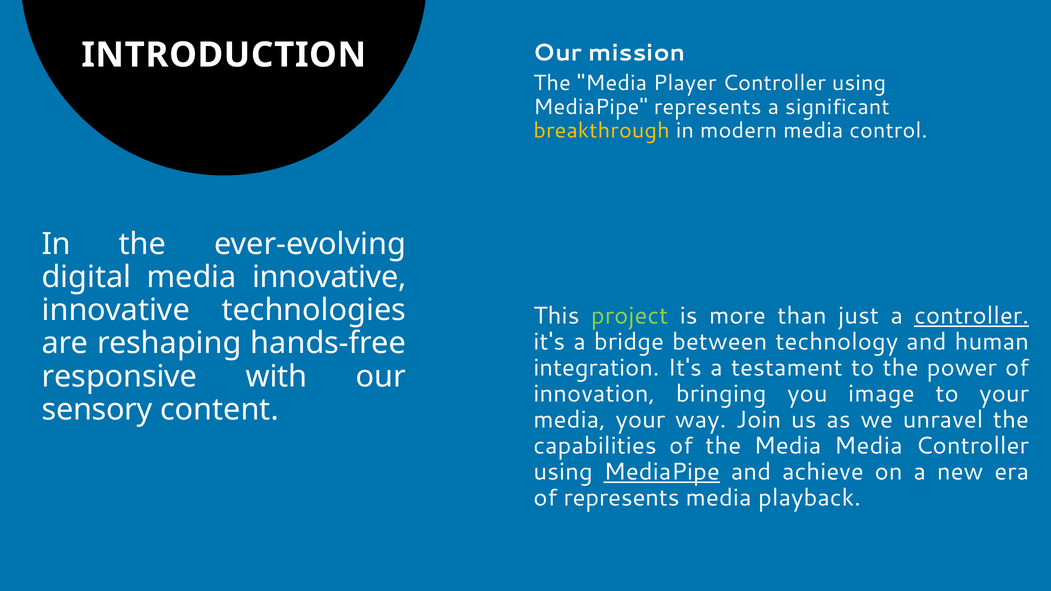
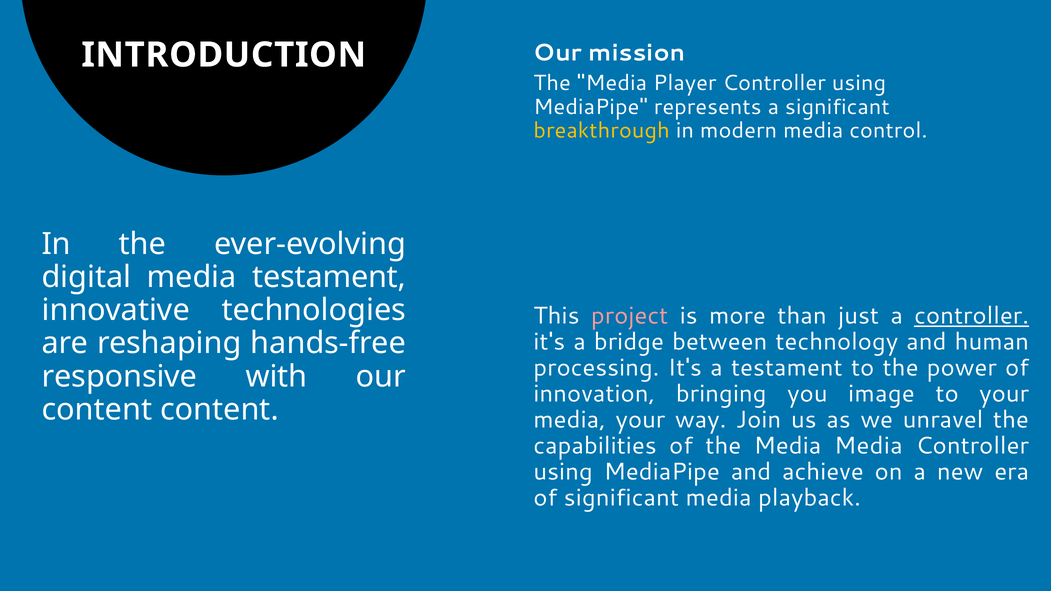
media innovative: innovative -> testament
project colour: light green -> pink
integration: integration -> processing
sensory at (97, 410): sensory -> content
MediaPipe at (662, 472) underline: present -> none
of represents: represents -> significant
